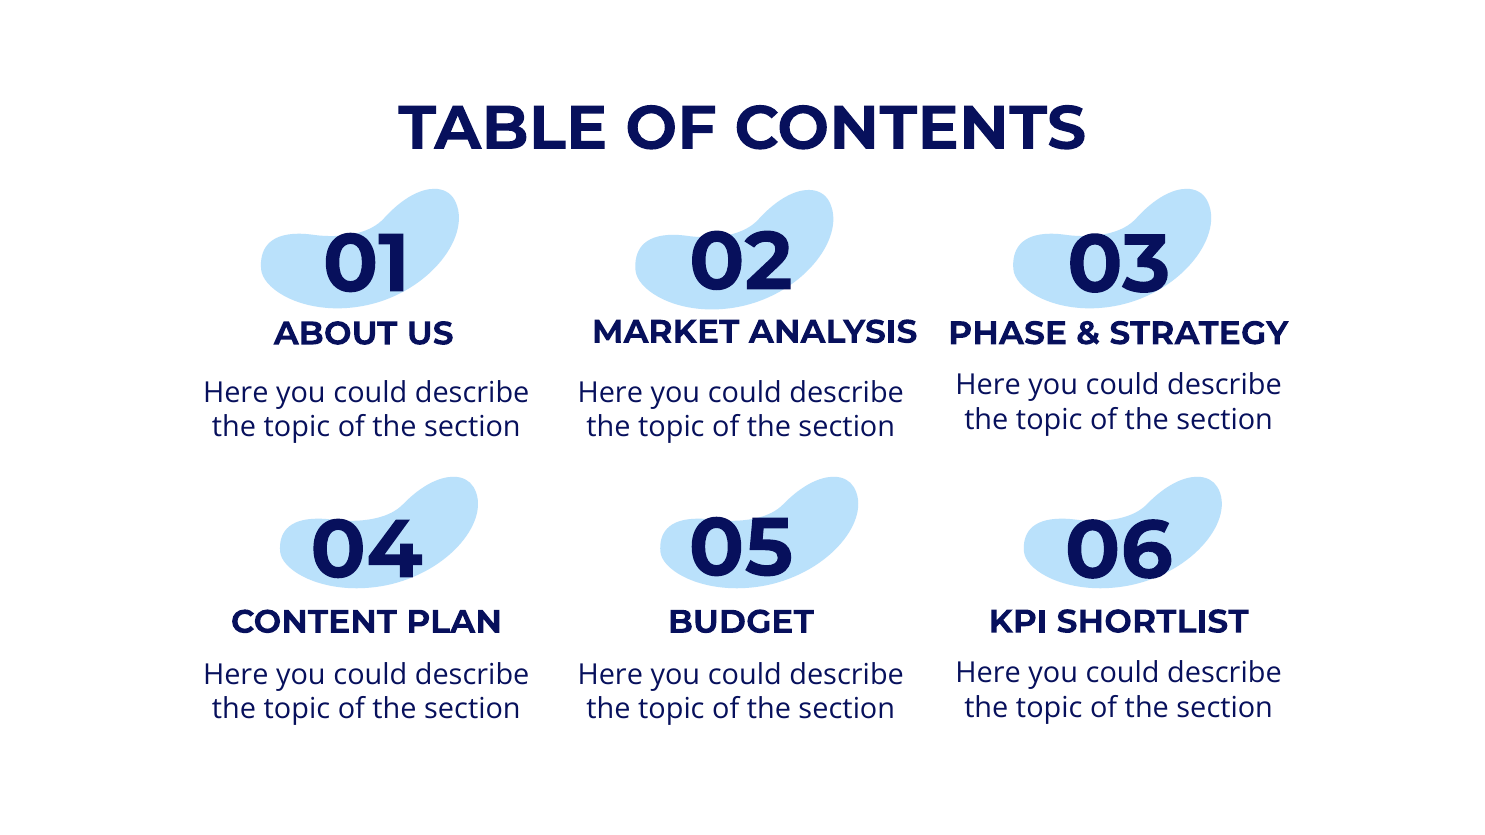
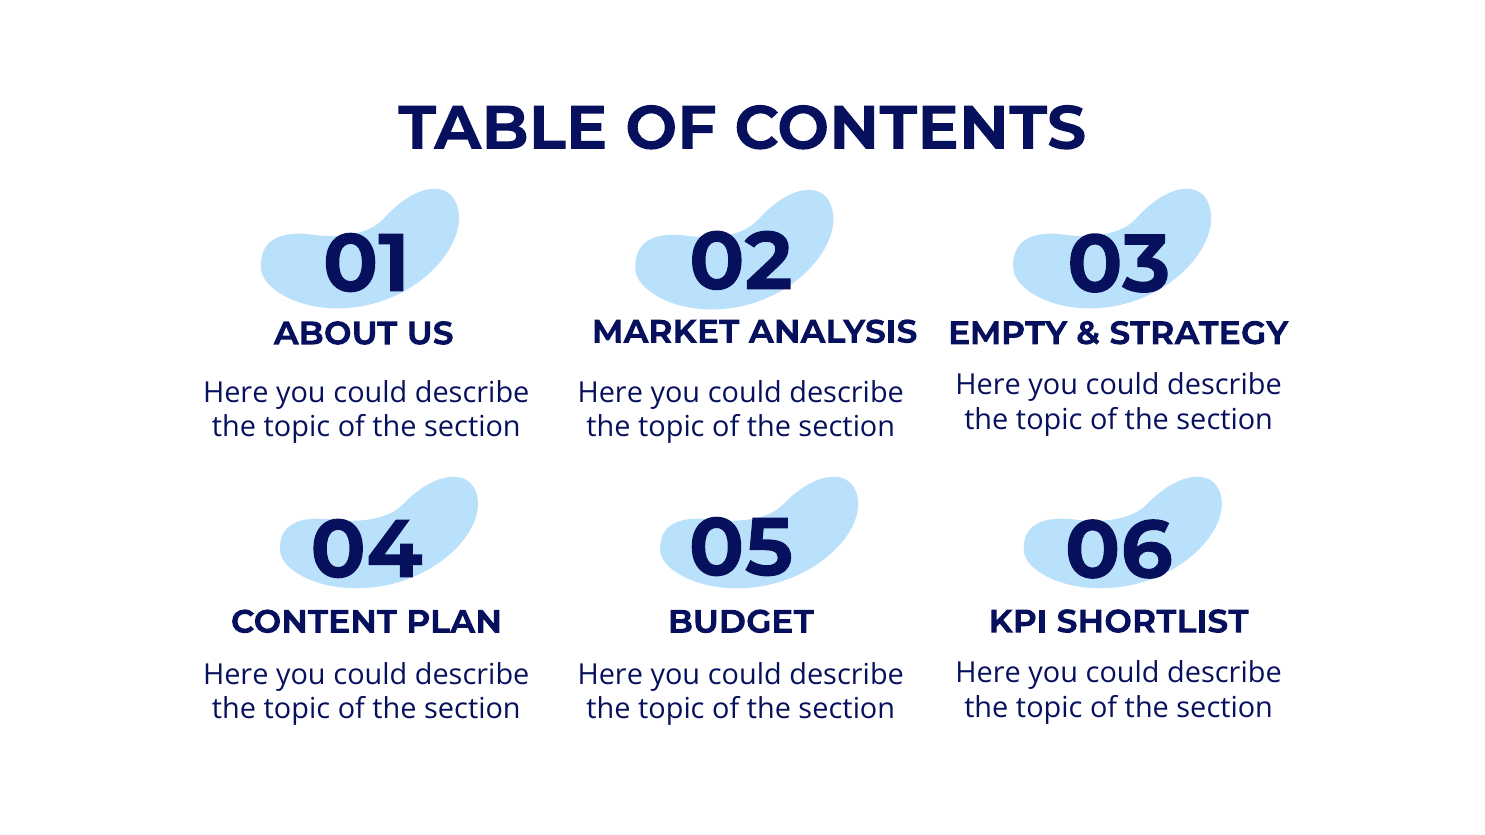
PHASE: PHASE -> EMPTY
